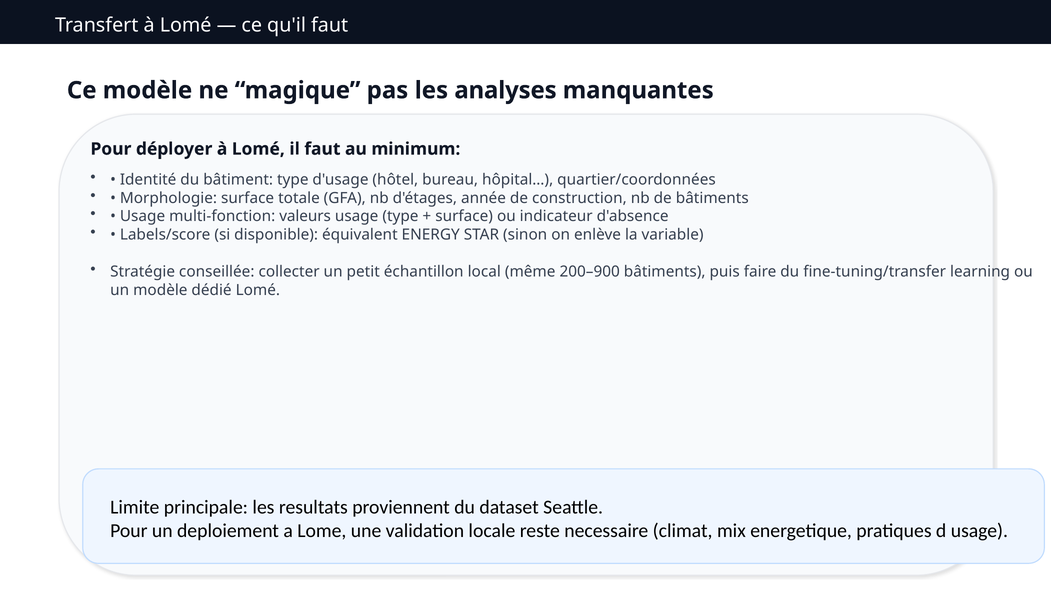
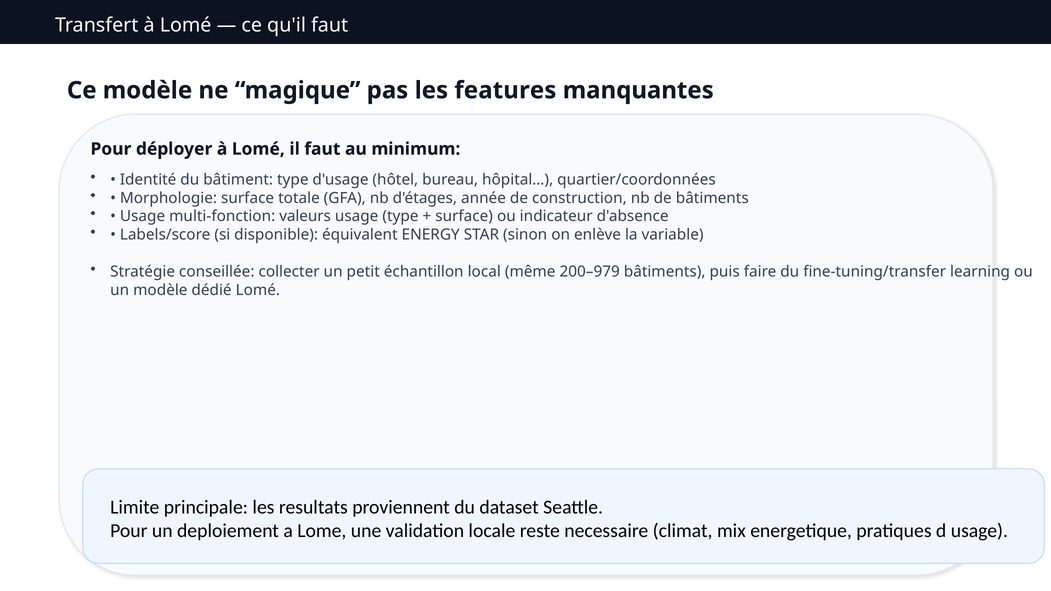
analyses: analyses -> features
200–900: 200–900 -> 200–979
